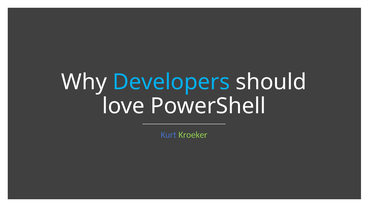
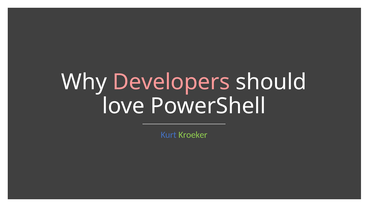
Developers colour: light blue -> pink
